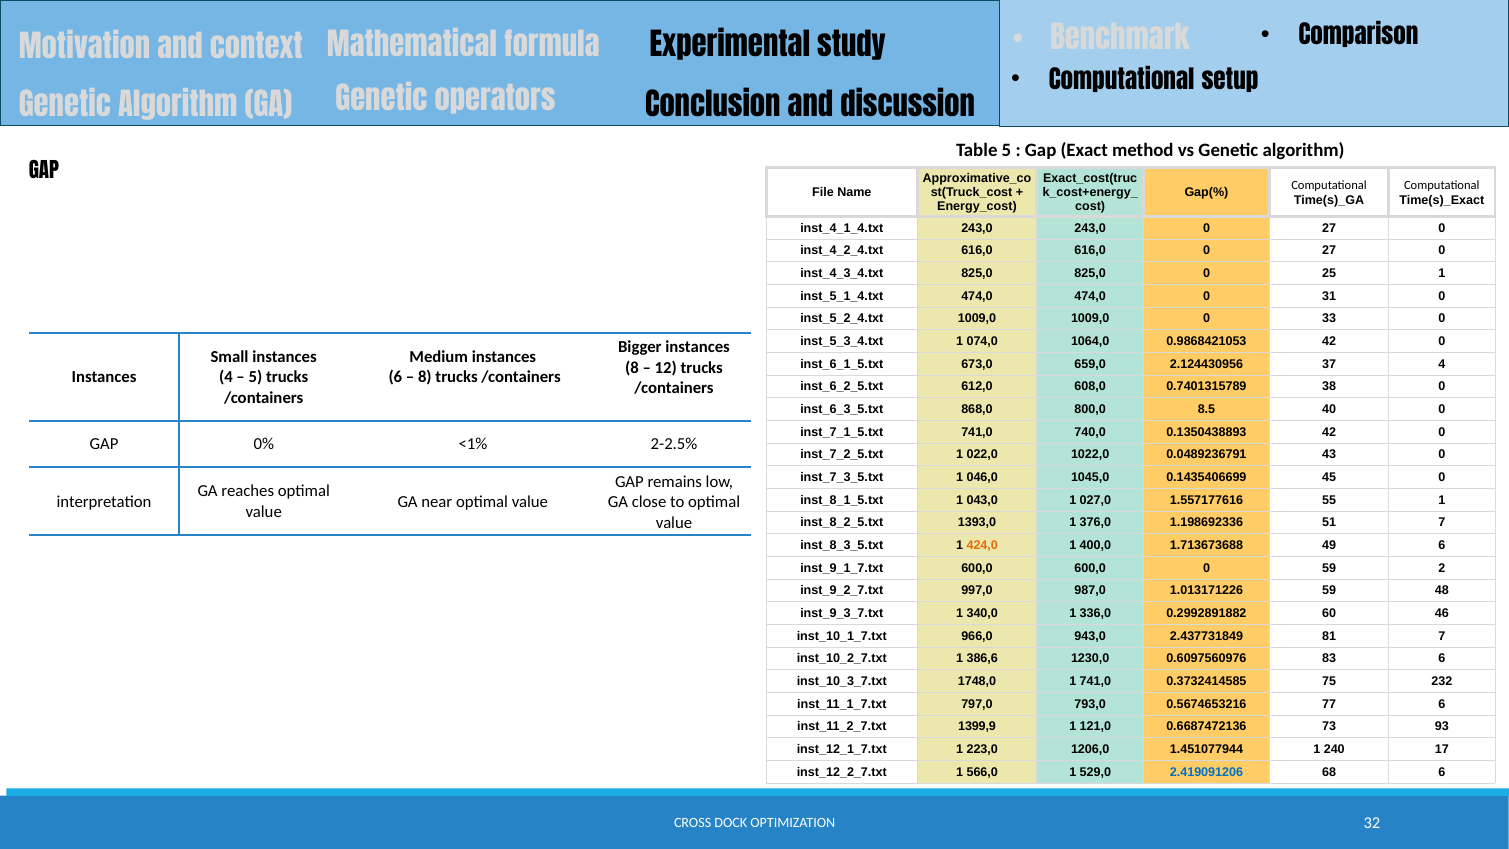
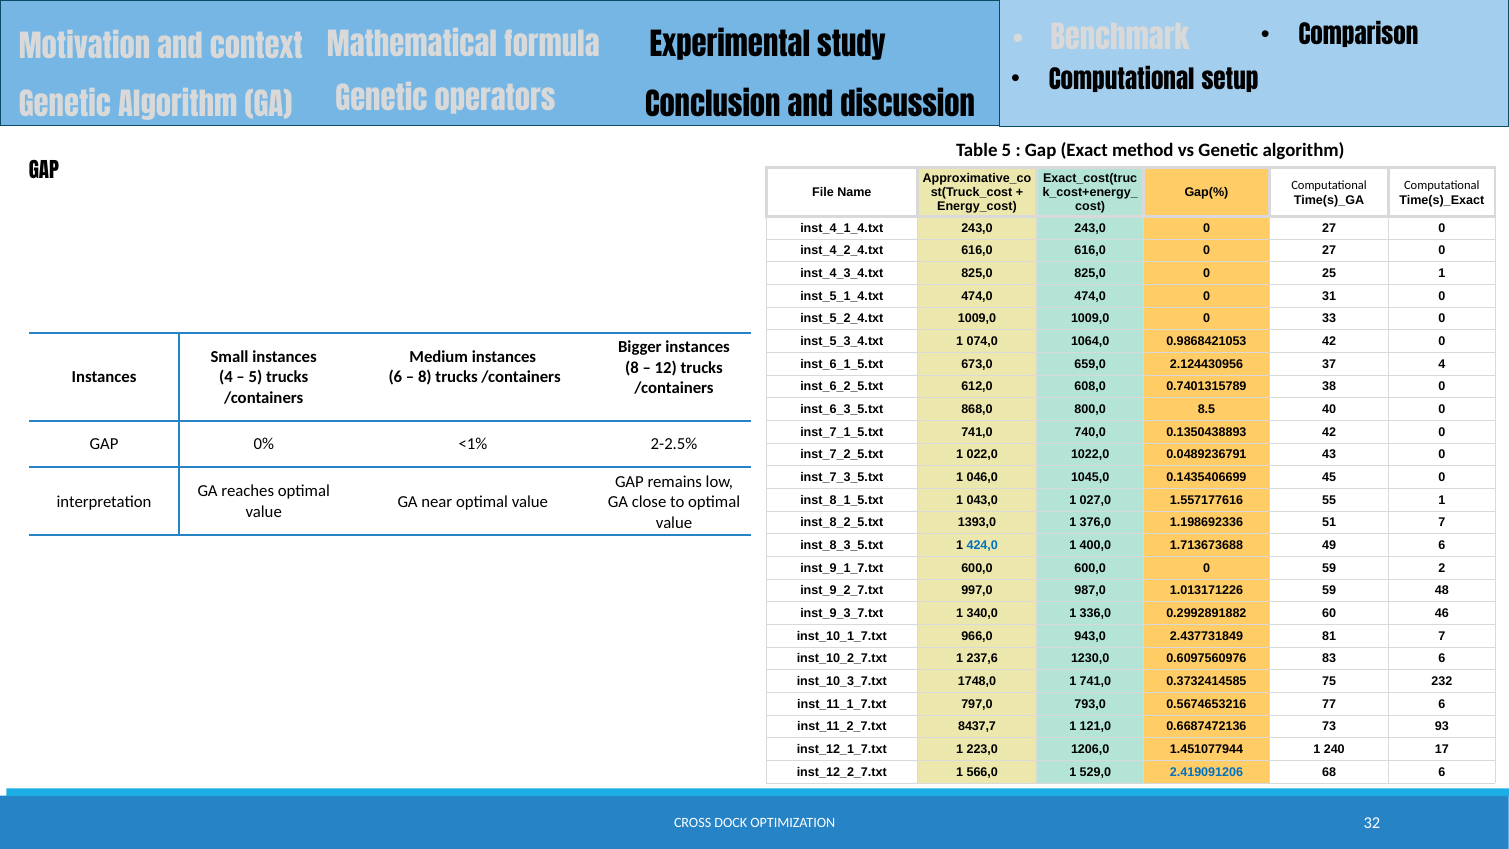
424,0 colour: orange -> blue
386,6: 386,6 -> 237,6
1399,9: 1399,9 -> 8437,7
